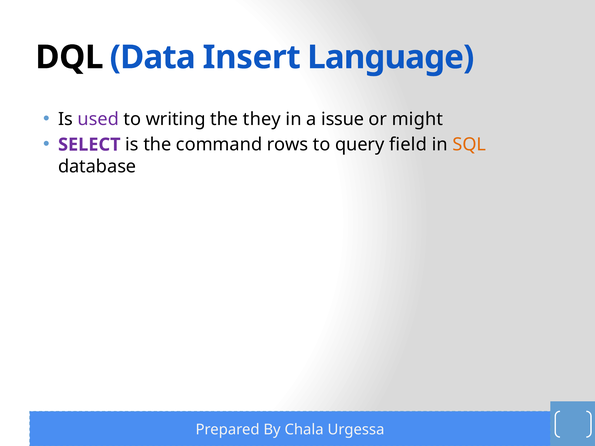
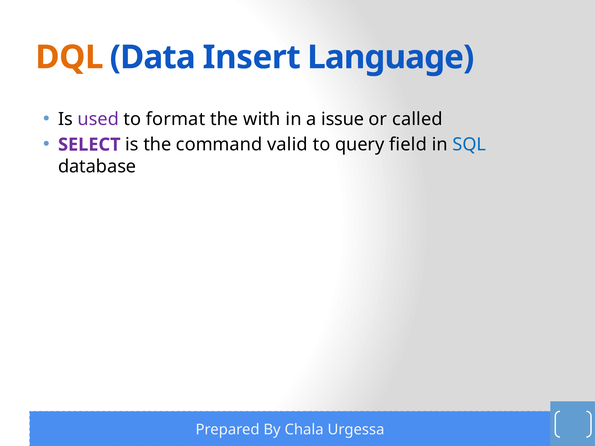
DQL colour: black -> orange
writing: writing -> format
they: they -> with
might: might -> called
rows: rows -> valid
SQL colour: orange -> blue
